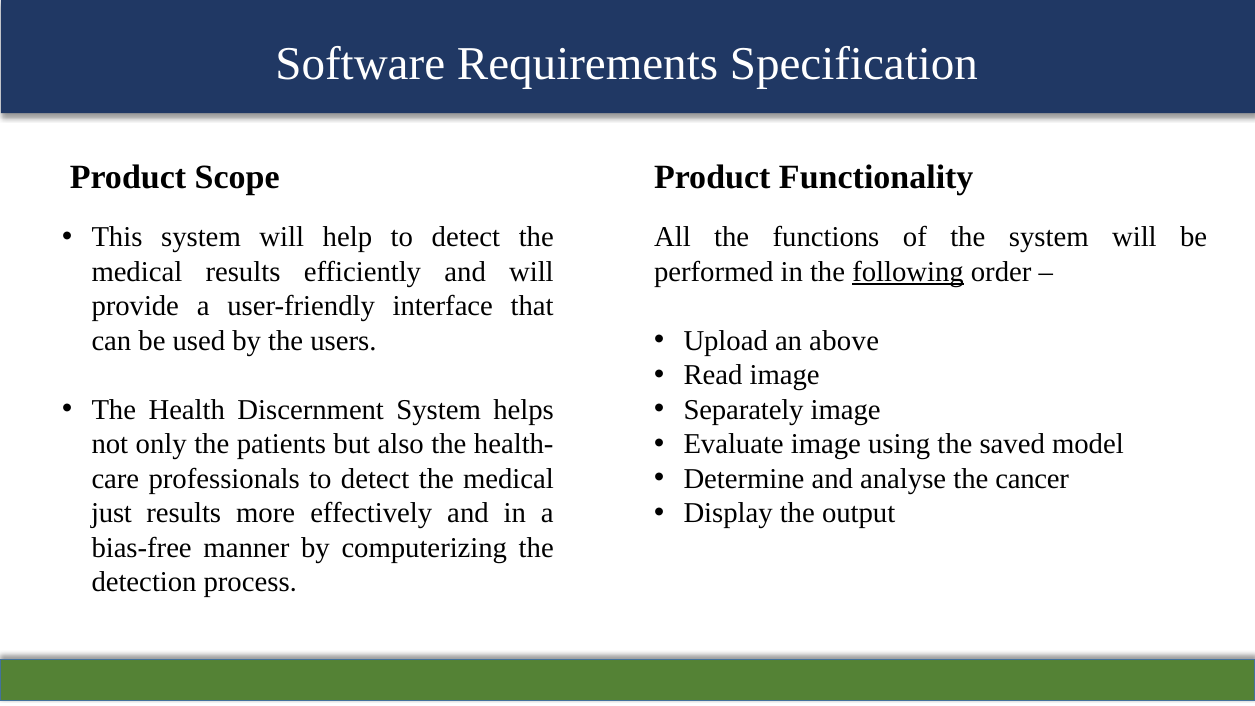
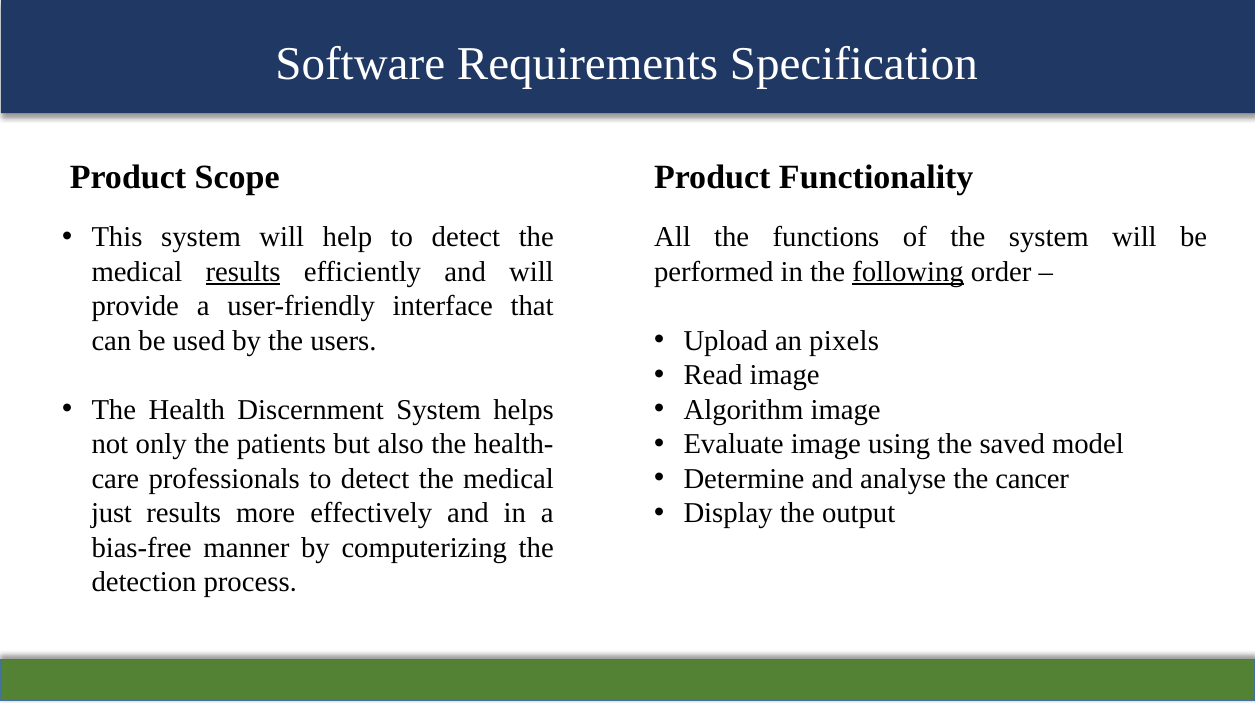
results at (243, 272) underline: none -> present
above: above -> pixels
Separately: Separately -> Algorithm
